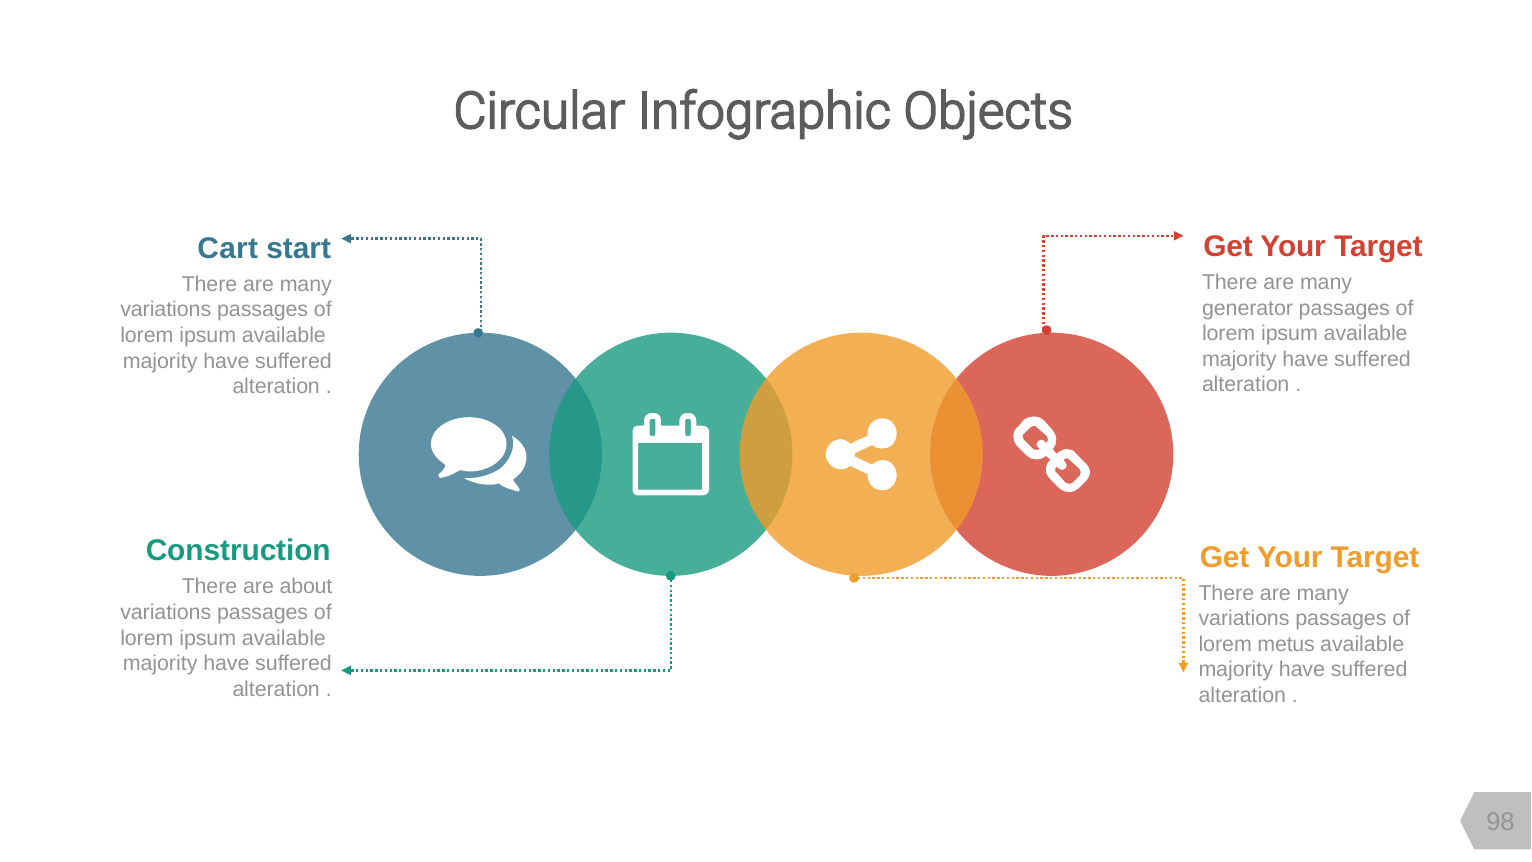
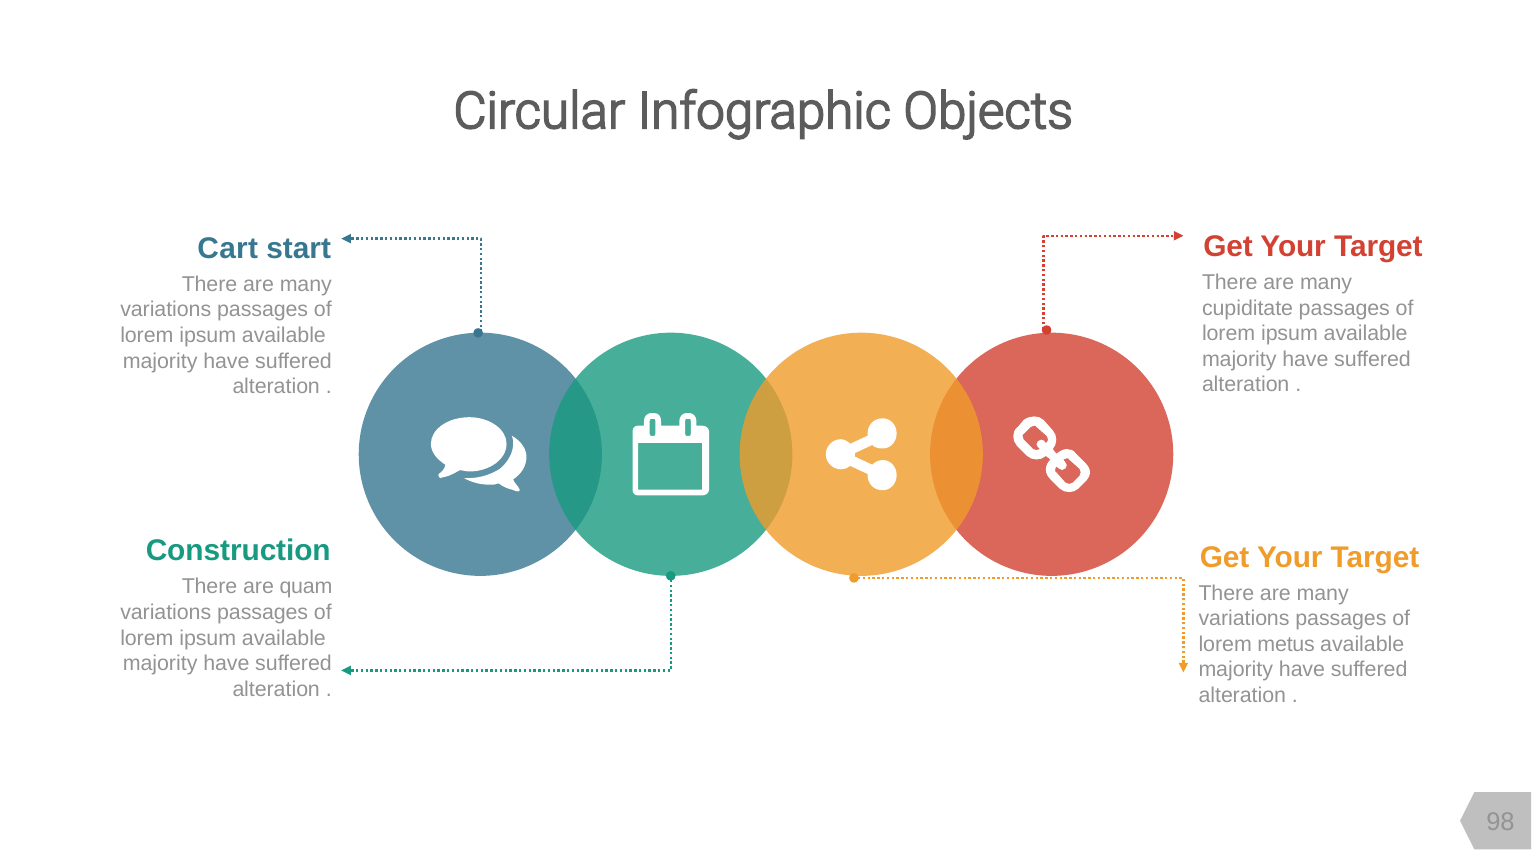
generator: generator -> cupiditate
about: about -> quam
